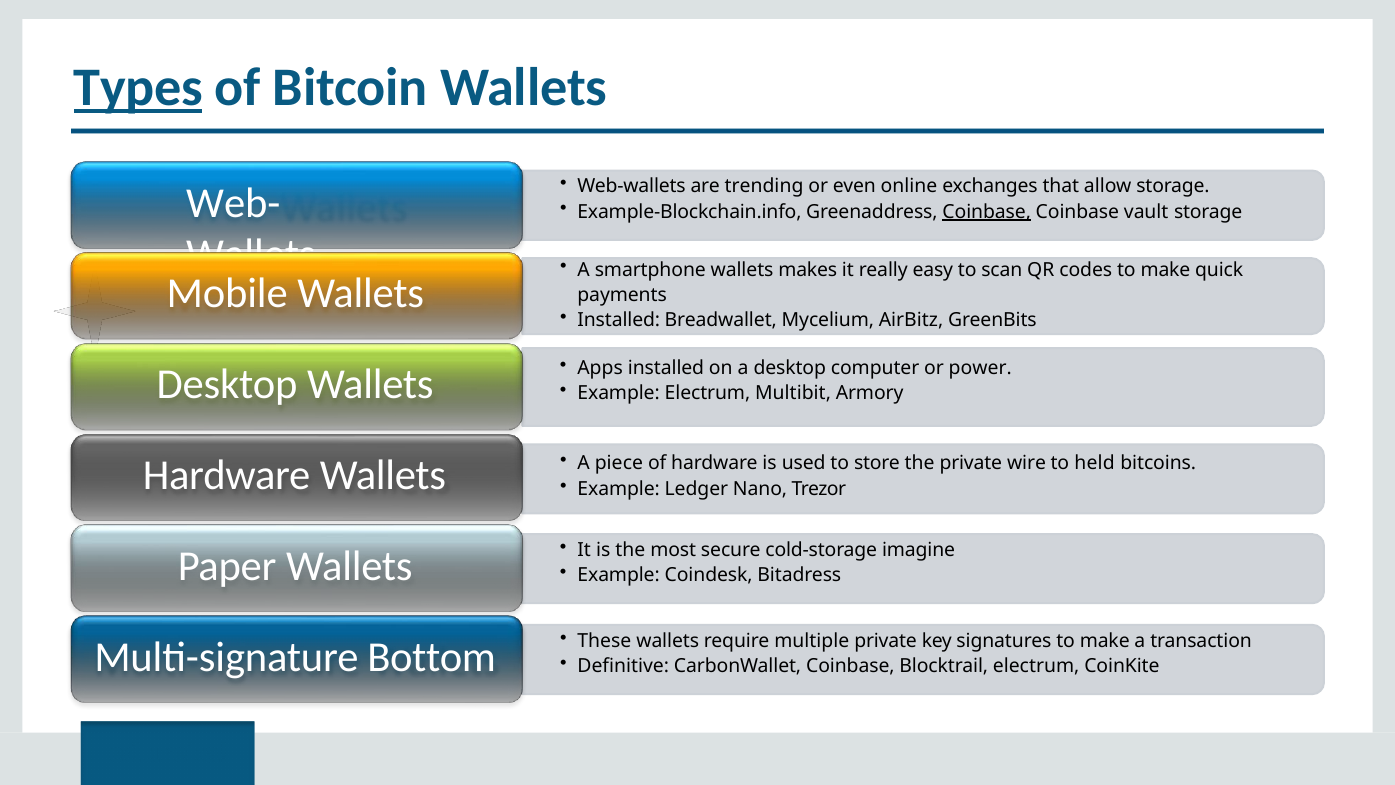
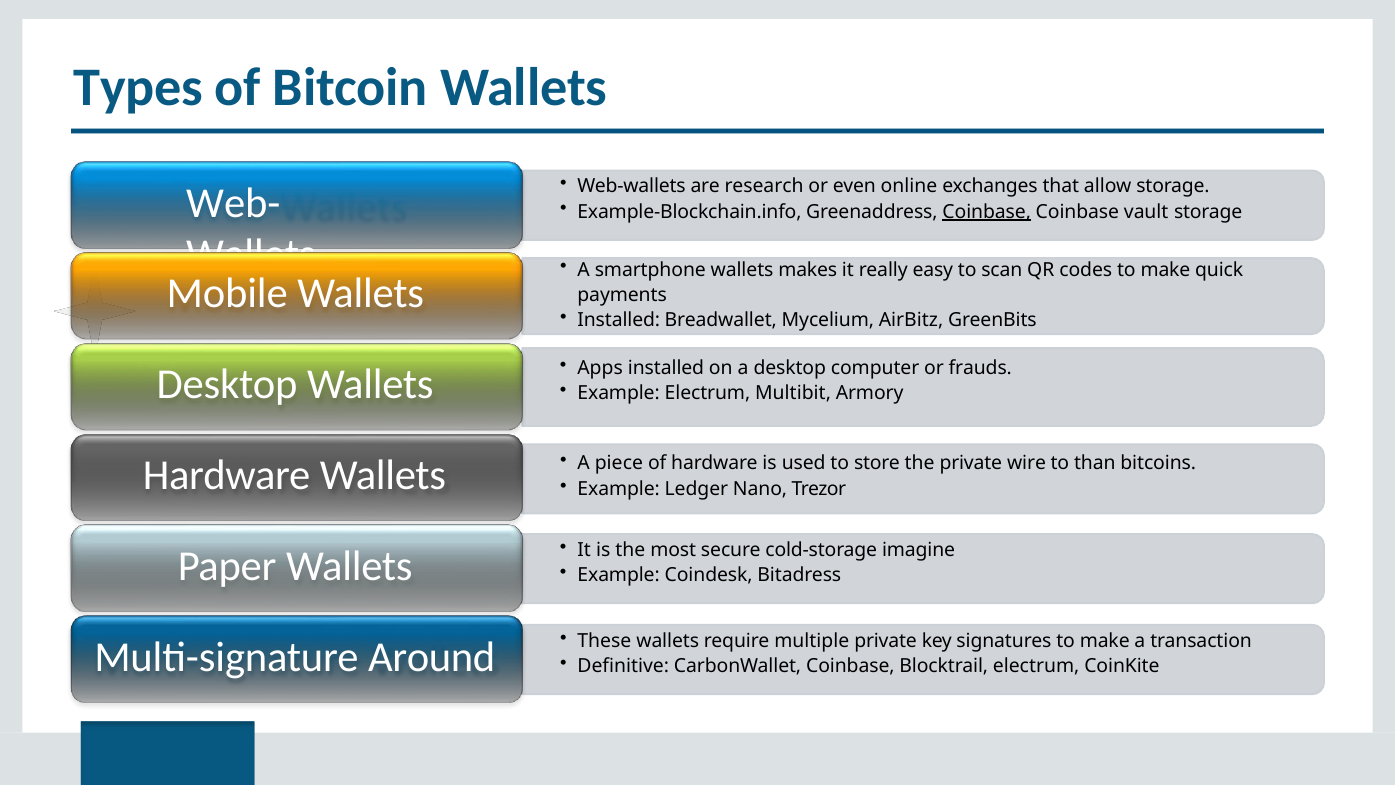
Types underline: present -> none
trending: trending -> research
power: power -> frauds
held: held -> than
Bottom: Bottom -> Around
